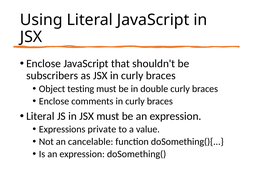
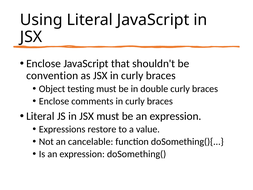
subscribers: subscribers -> convention
private: private -> restore
